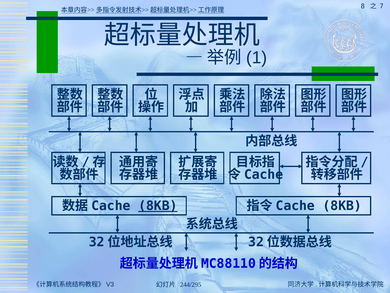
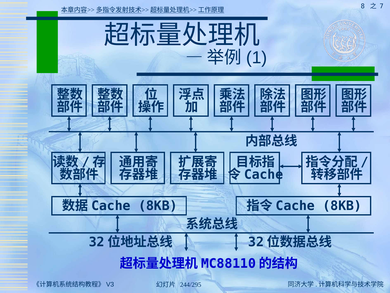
8KB at (158, 206) underline: present -> none
